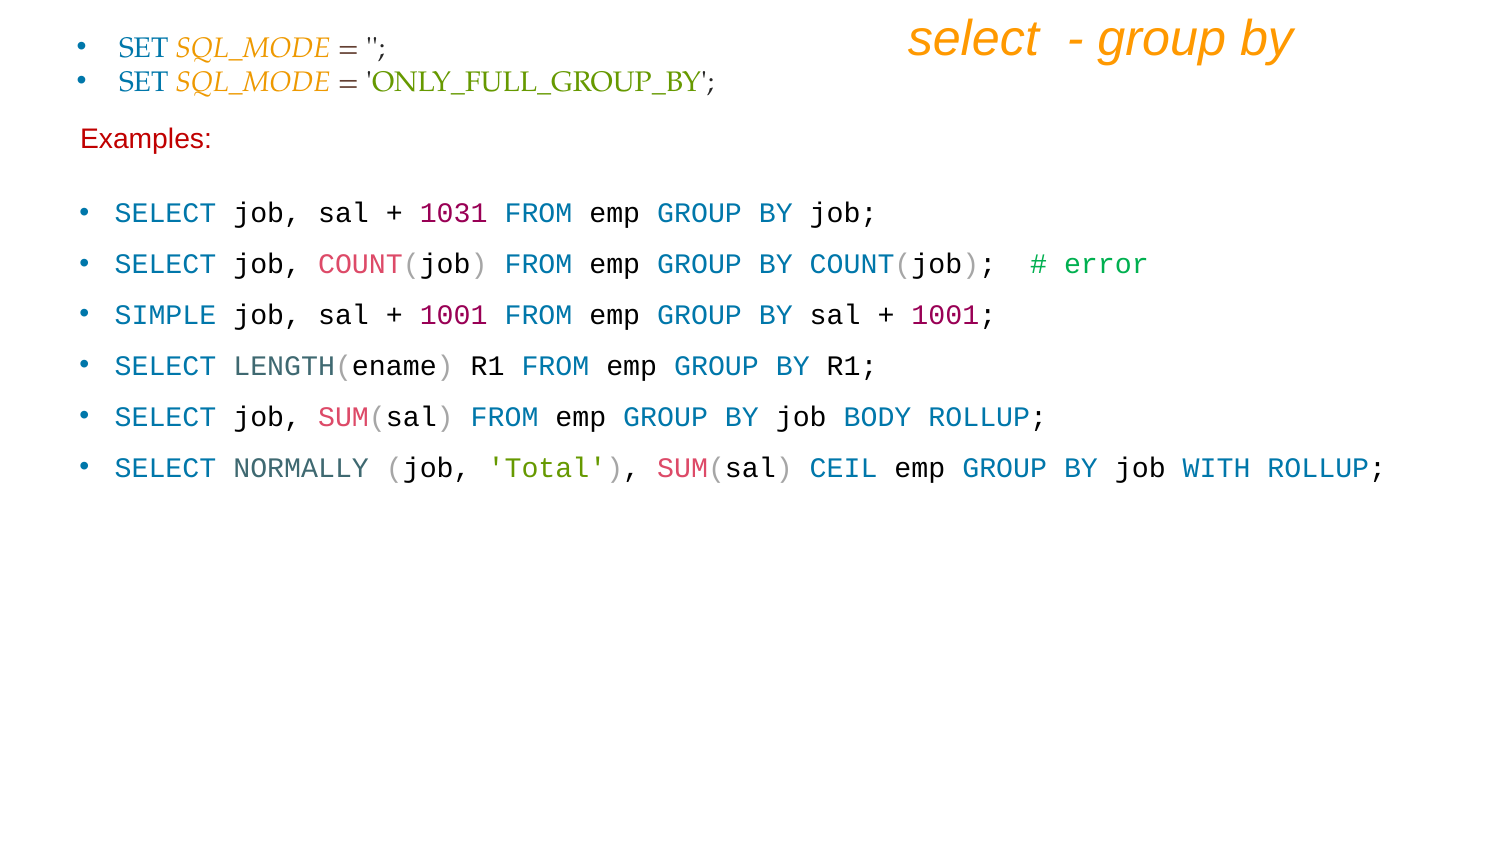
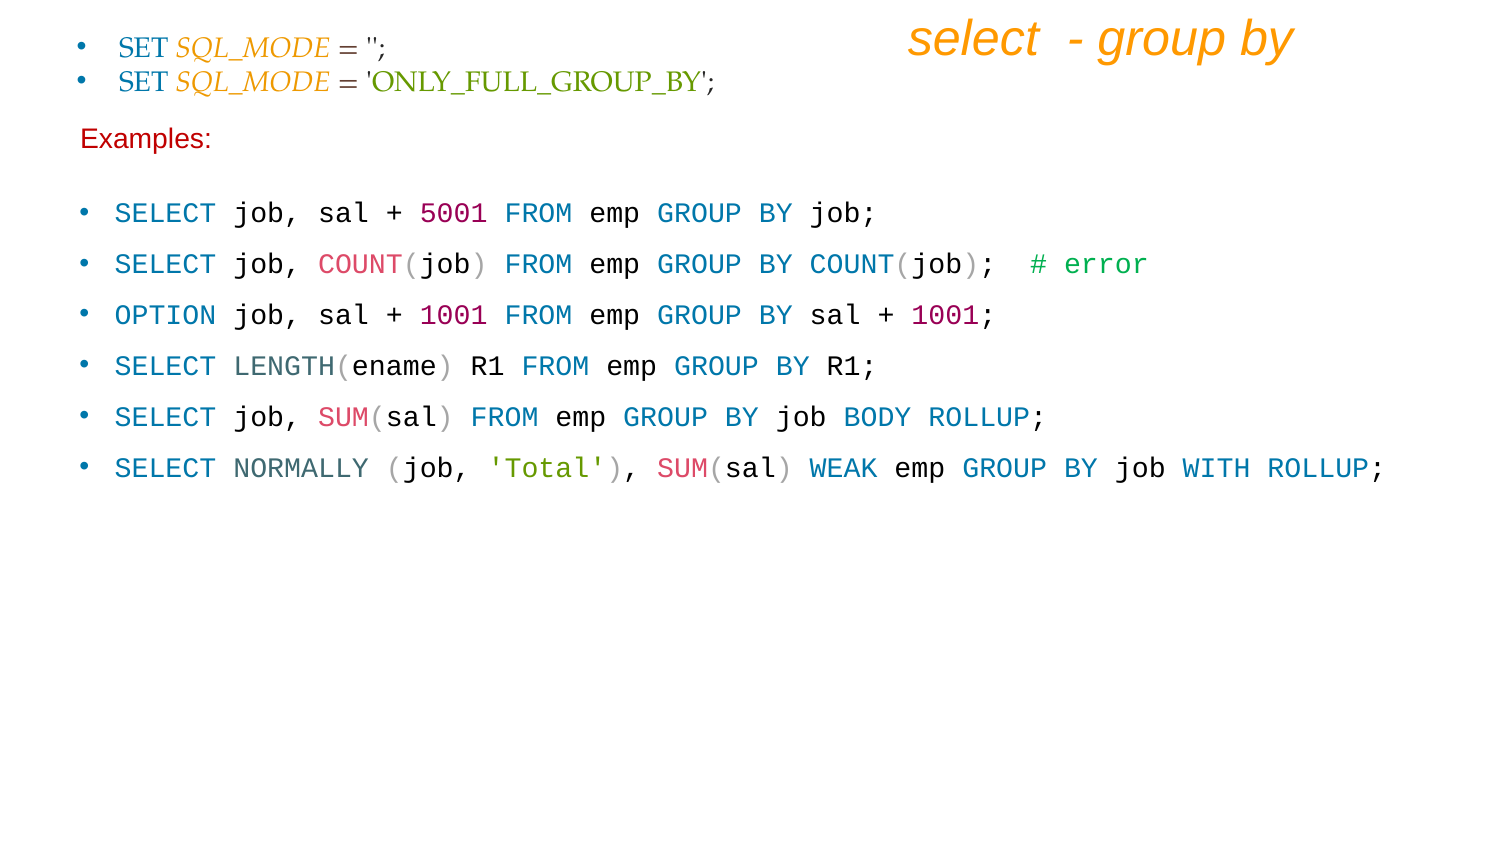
1031: 1031 -> 5001
SIMPLE: SIMPLE -> OPTION
CEIL: CEIL -> WEAK
